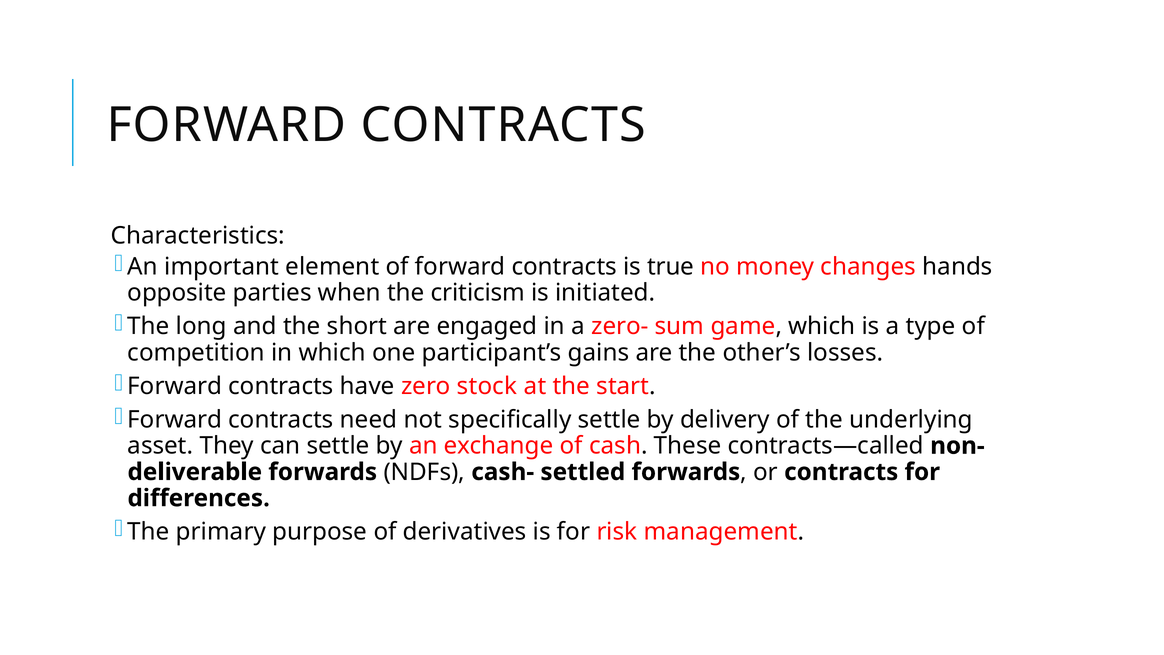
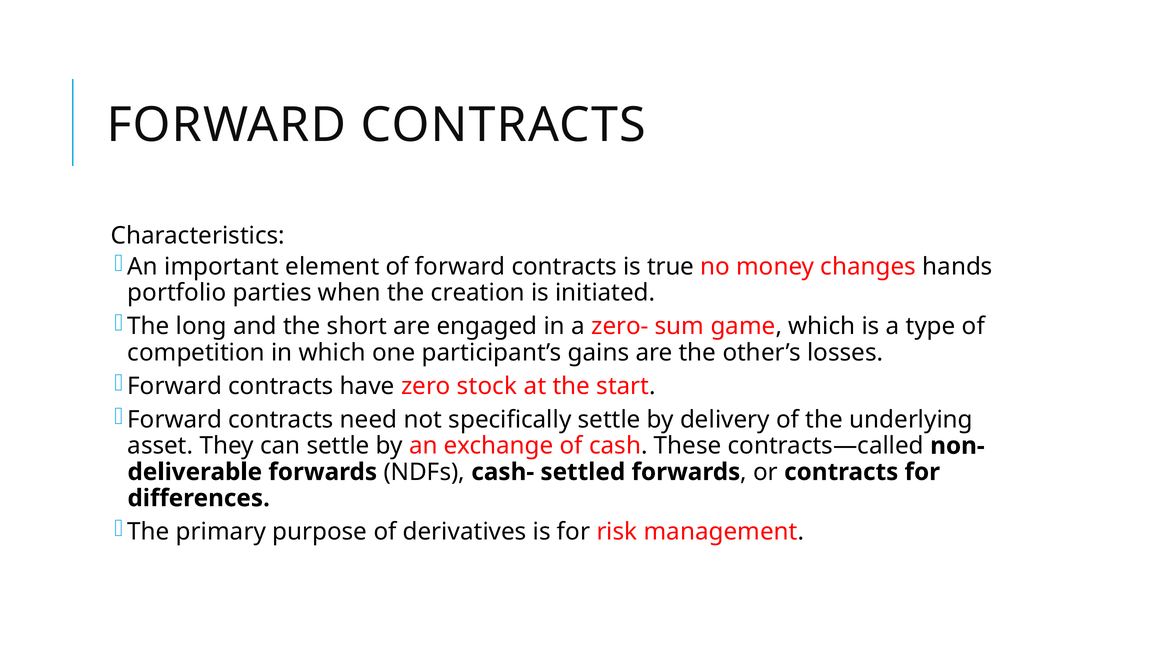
opposite: opposite -> portfolio
criticism: criticism -> creation
